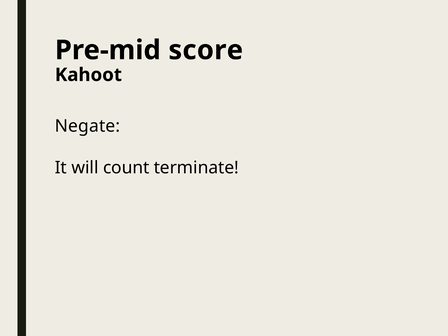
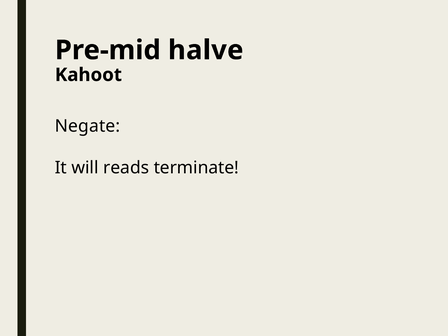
score: score -> halve
count: count -> reads
